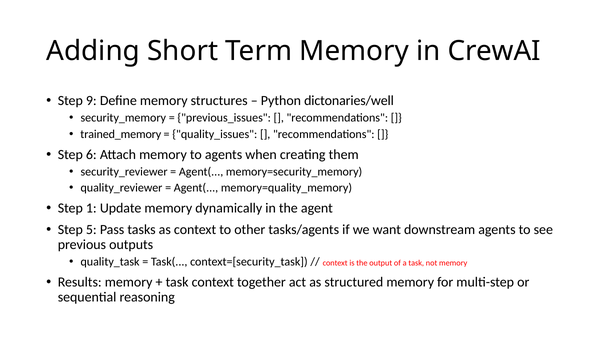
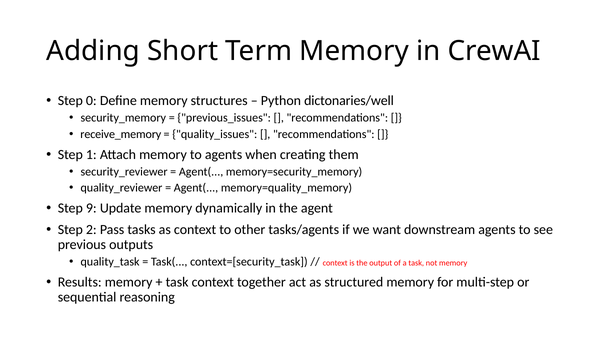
9: 9 -> 0
trained_memory: trained_memory -> receive_memory
6: 6 -> 1
1: 1 -> 9
5: 5 -> 2
